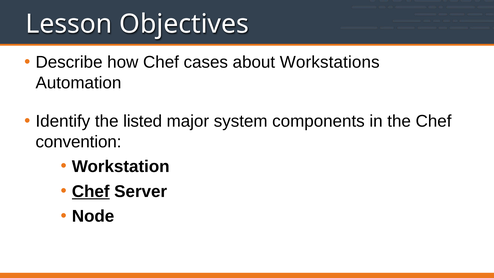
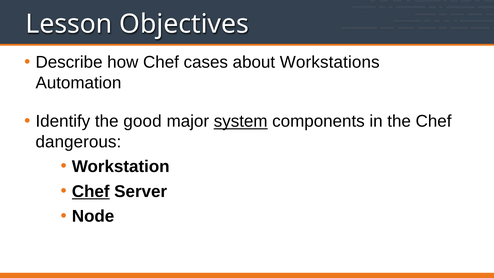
listed: listed -> good
system underline: none -> present
convention: convention -> dangerous
